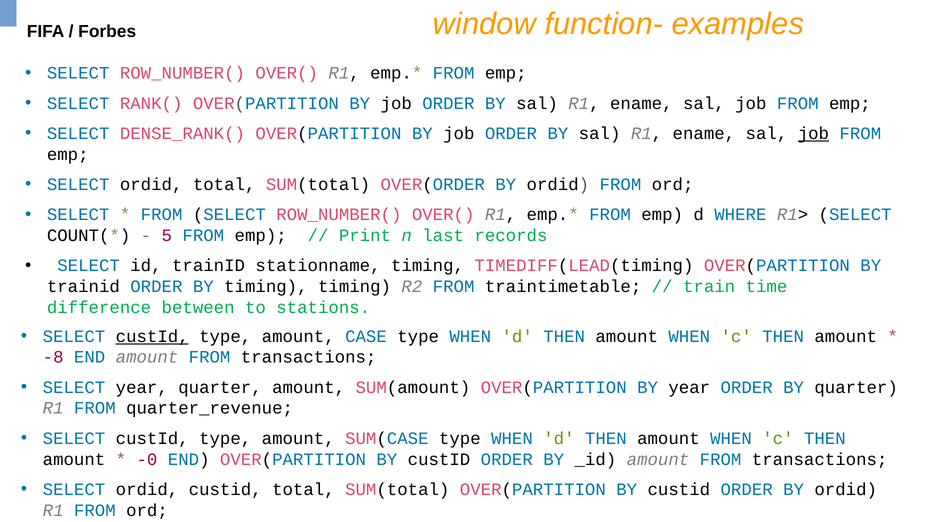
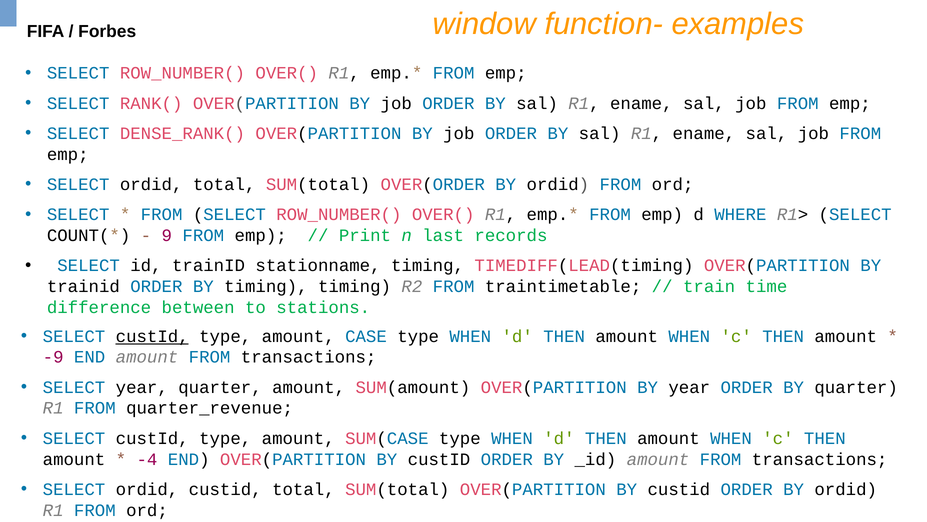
job at (813, 133) underline: present -> none
5: 5 -> 9
-8: -8 -> -9
-0: -0 -> -4
